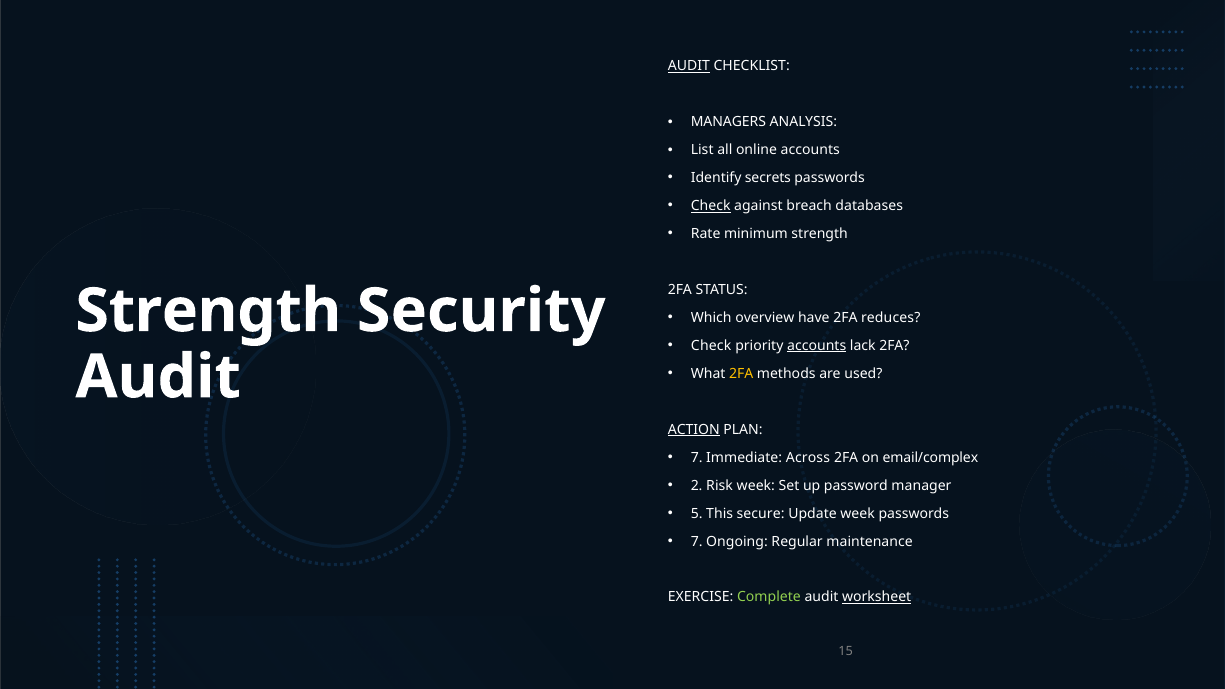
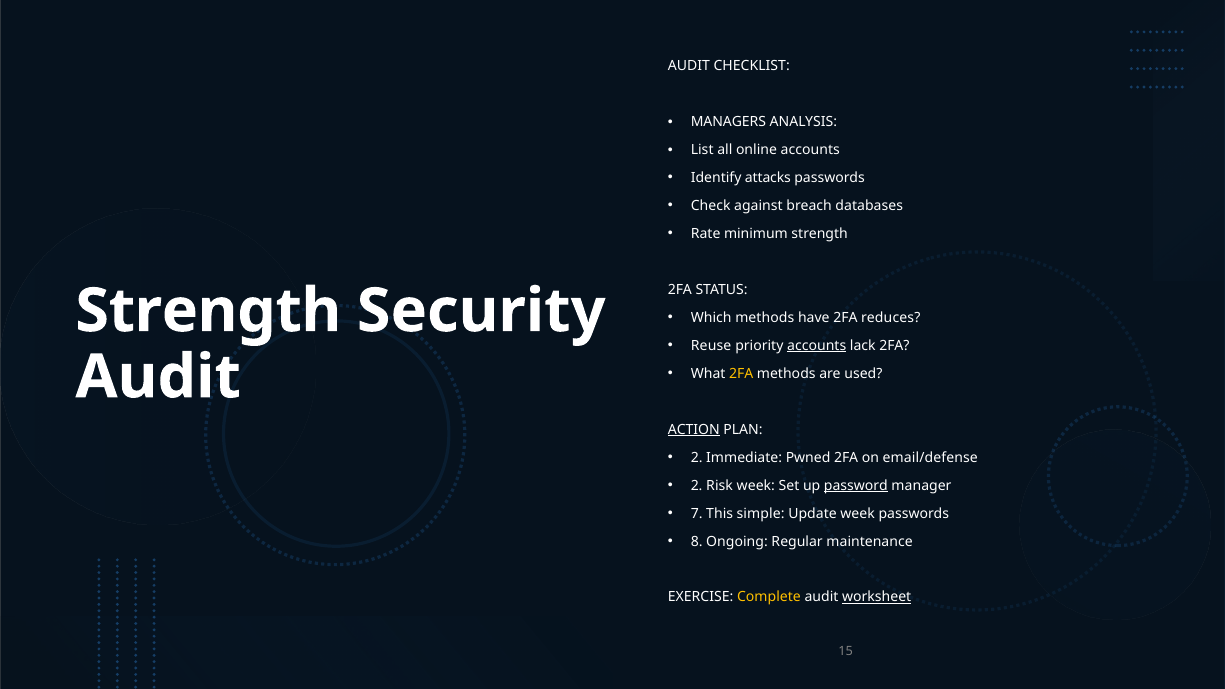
AUDIT at (689, 66) underline: present -> none
secrets: secrets -> attacks
Check at (711, 206) underline: present -> none
Which overview: overview -> methods
Check at (711, 346): Check -> Reuse
7 at (697, 458): 7 -> 2
Across: Across -> Pwned
email/complex: email/complex -> email/defense
password underline: none -> present
5: 5 -> 7
secure: secure -> simple
7 at (697, 541): 7 -> 8
Complete colour: light green -> yellow
